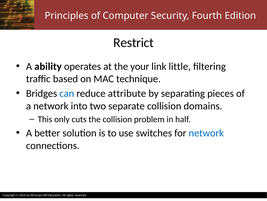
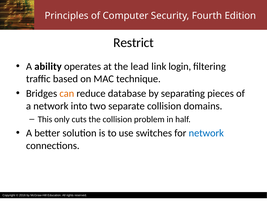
your: your -> lead
little: little -> login
can colour: blue -> orange
attribute: attribute -> database
